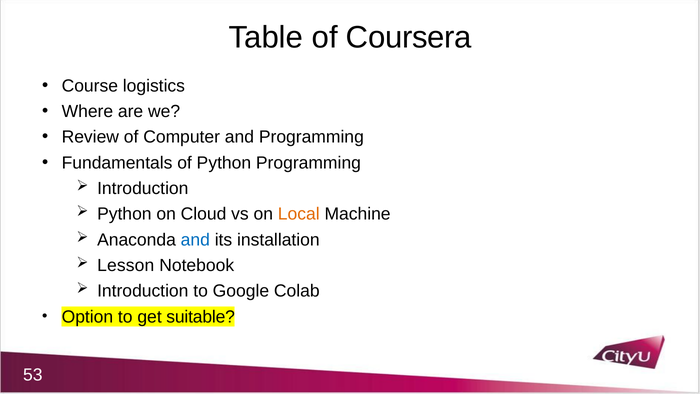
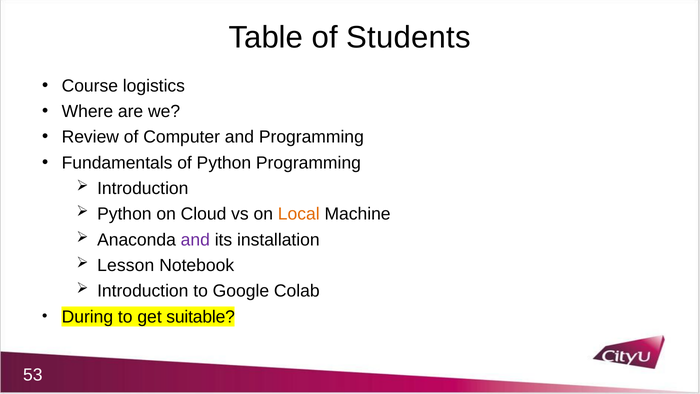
Coursera: Coursera -> Students
and at (195, 240) colour: blue -> purple
Option: Option -> During
